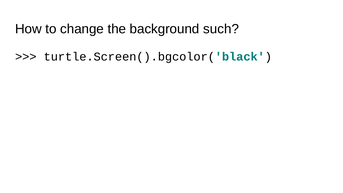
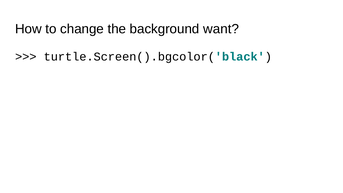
such: such -> want
